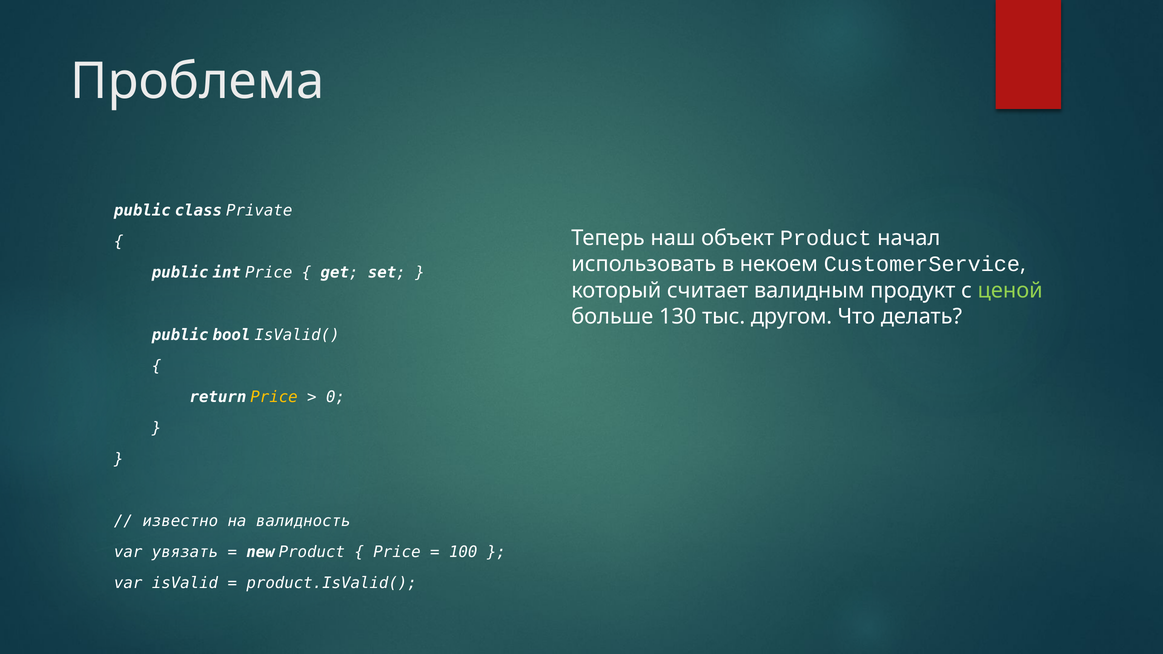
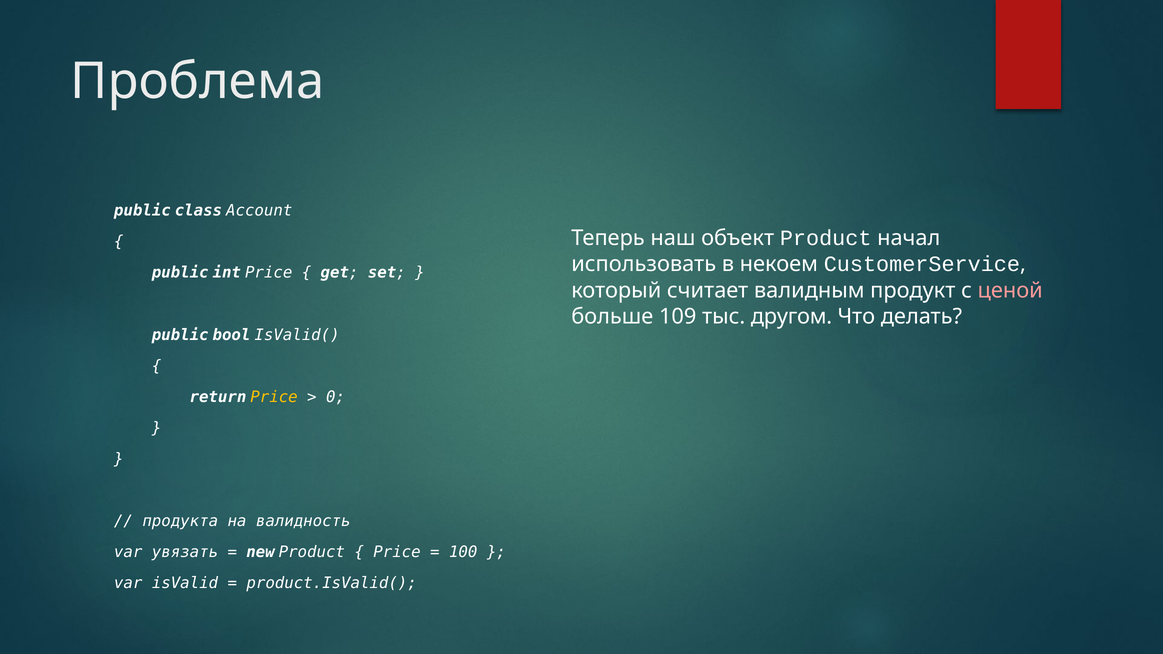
Private: Private -> Account
ценой colour: light green -> pink
130: 130 -> 109
известно: известно -> продукта
